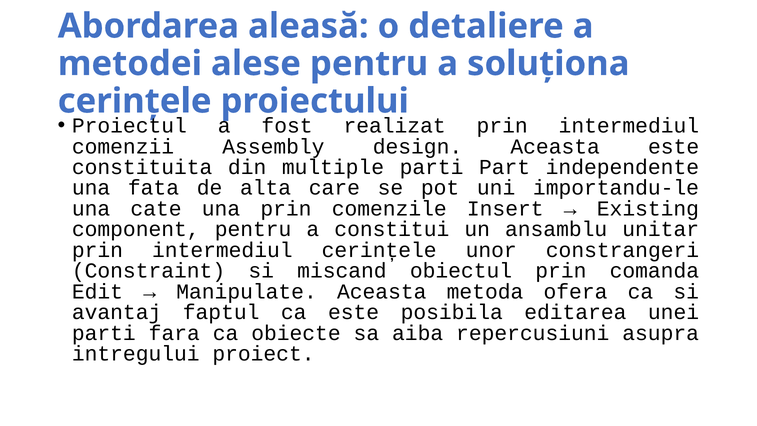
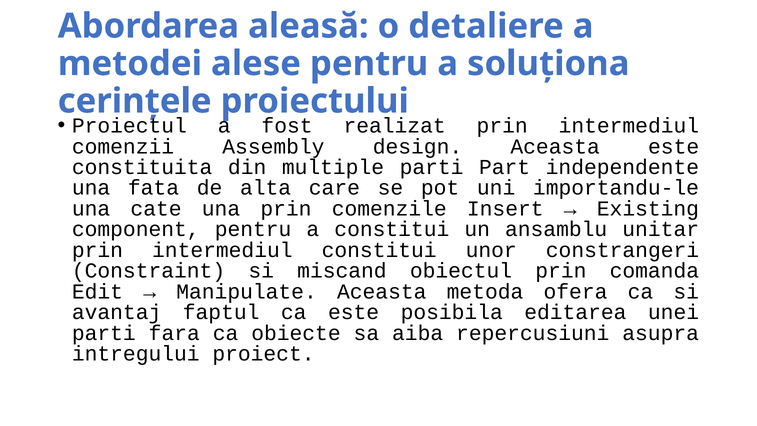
intermediul cerințele: cerințele -> constitui
